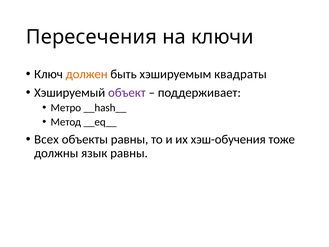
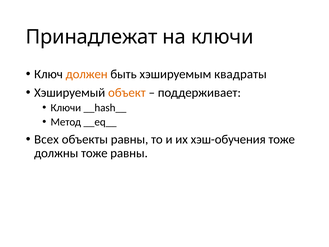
Пересечения: Пересечения -> Принадлежат
объект colour: purple -> orange
Метро at (66, 108): Метро -> Ключи
должны язык: язык -> тоже
